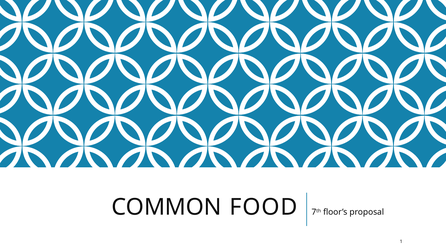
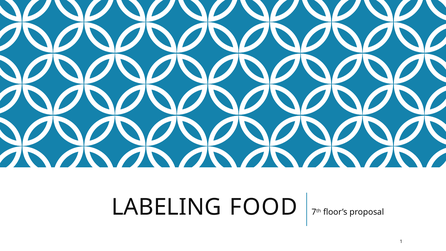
COMMON: COMMON -> LABELING
